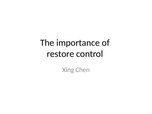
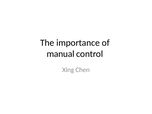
restore: restore -> manual
